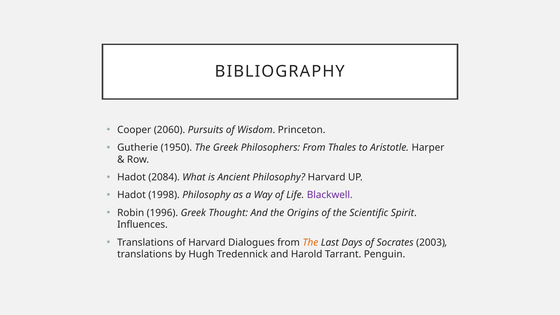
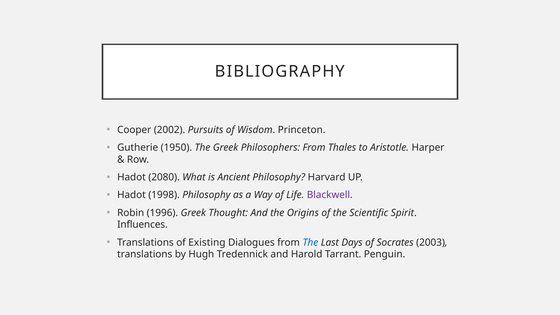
2060: 2060 -> 2002
2084: 2084 -> 2080
of Harvard: Harvard -> Existing
The at (310, 242) colour: orange -> blue
